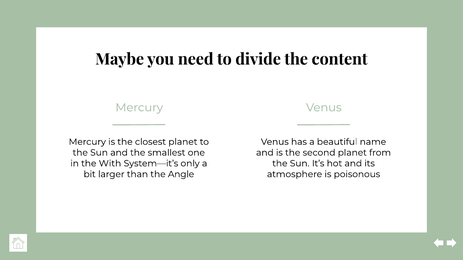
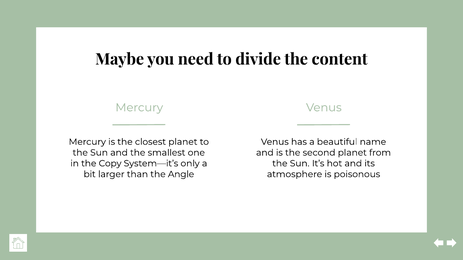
With: With -> Copy
